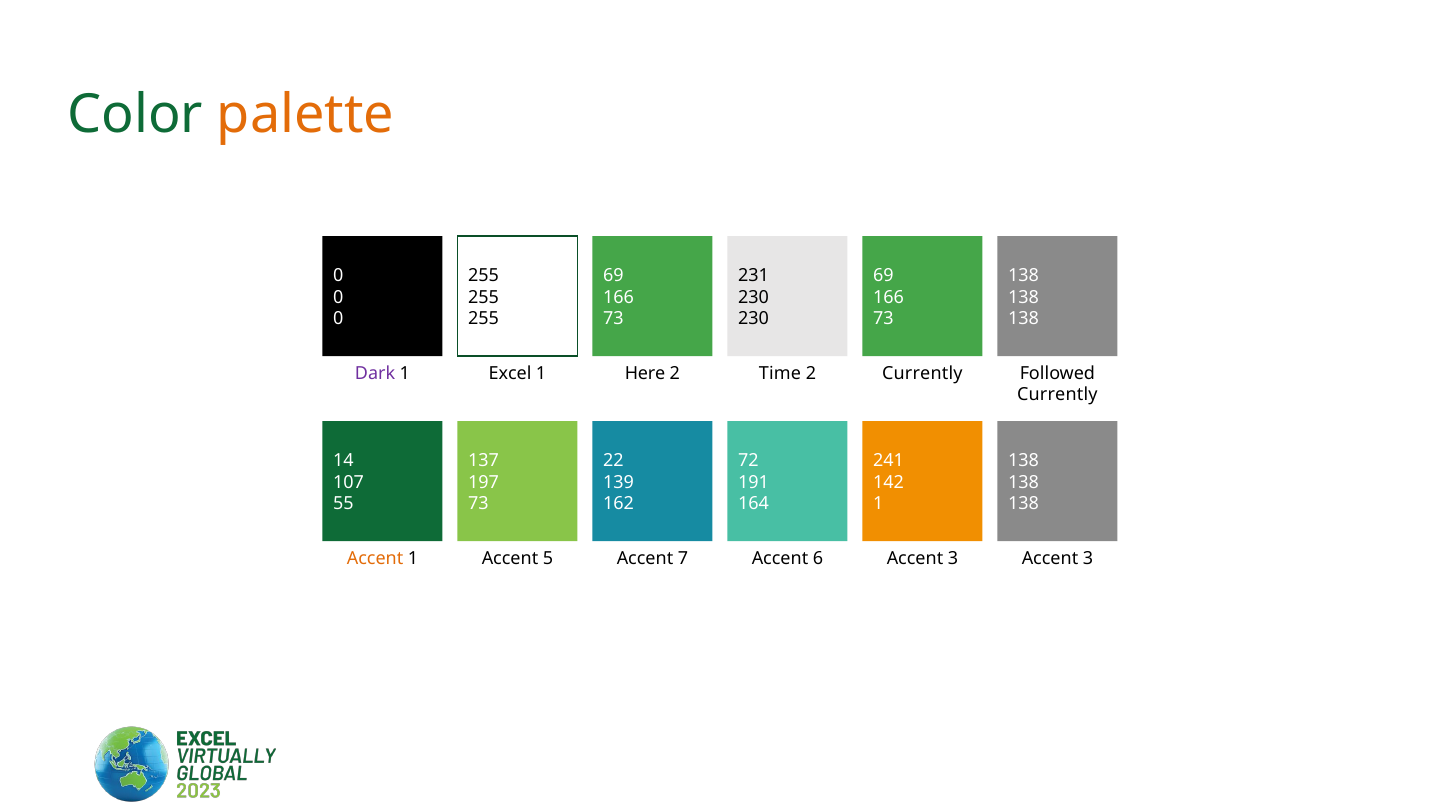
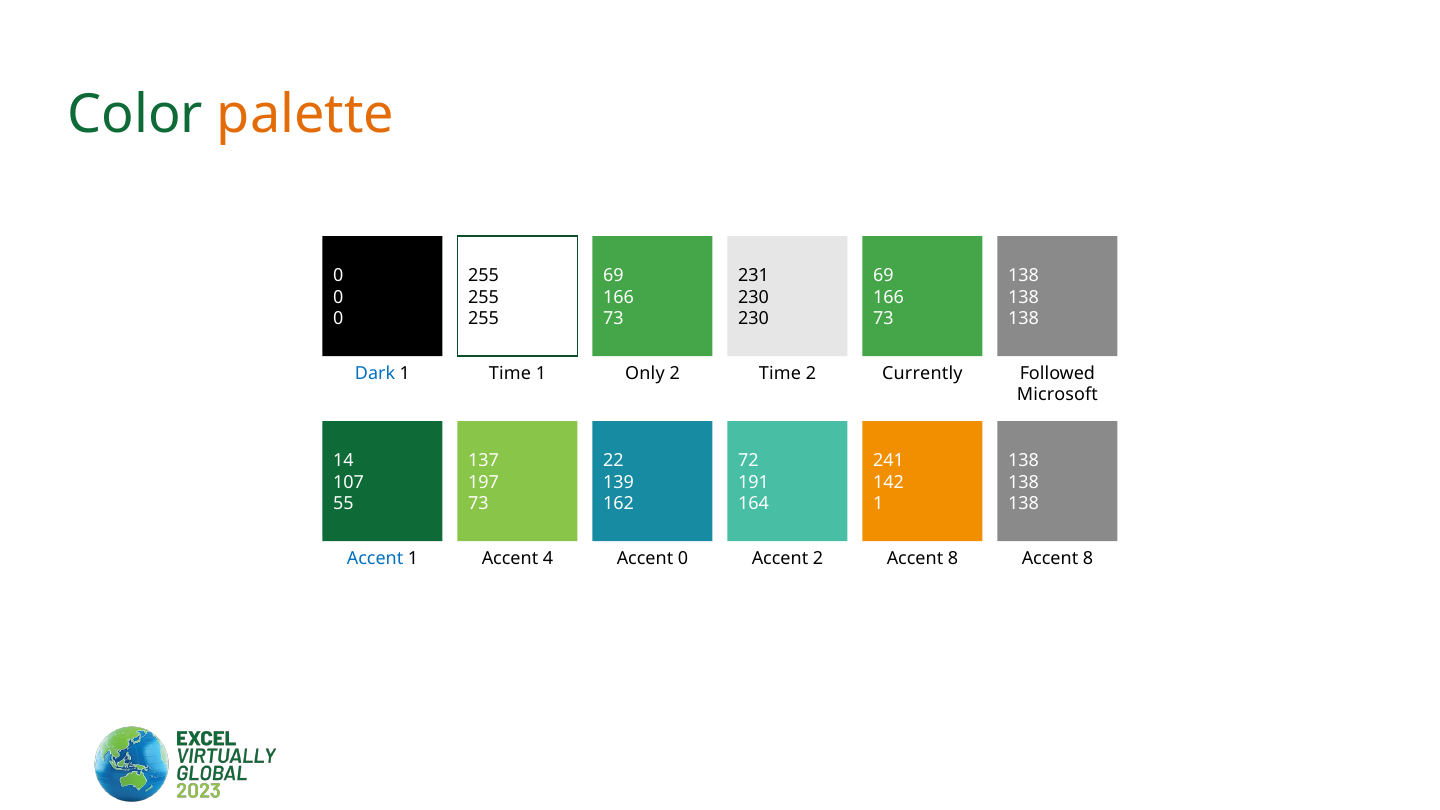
Dark colour: purple -> blue
Excel at (510, 373): Excel -> Time
Here: Here -> Only
Currently at (1057, 395): Currently -> Microsoft
Accent at (375, 559) colour: orange -> blue
5: 5 -> 4
Accent 7: 7 -> 0
Accent 6: 6 -> 2
3 at (953, 559): 3 -> 8
3 at (1088, 559): 3 -> 8
